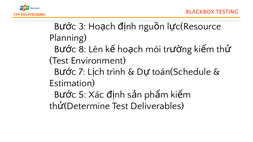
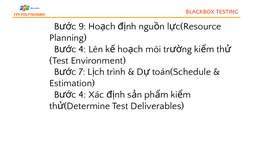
3: 3 -> 9
8 at (82, 49): 8 -> 4
5 at (82, 95): 5 -> 4
